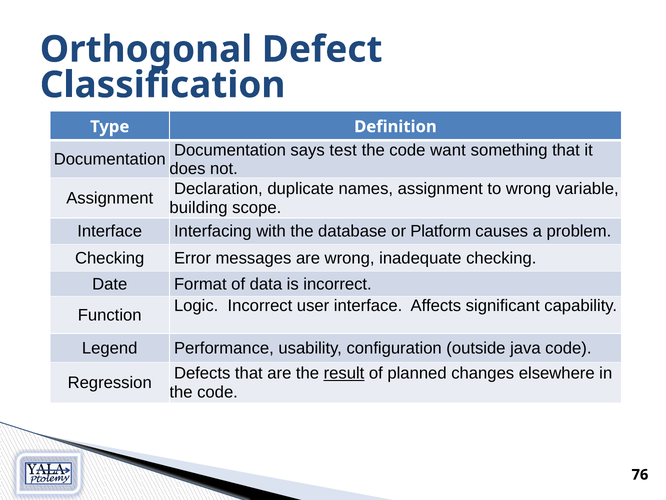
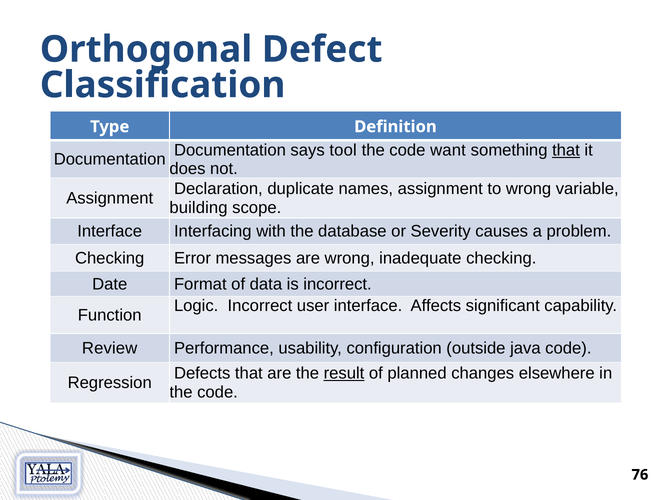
test: test -> tool
that at (566, 150) underline: none -> present
Platform: Platform -> Severity
Legend: Legend -> Review
